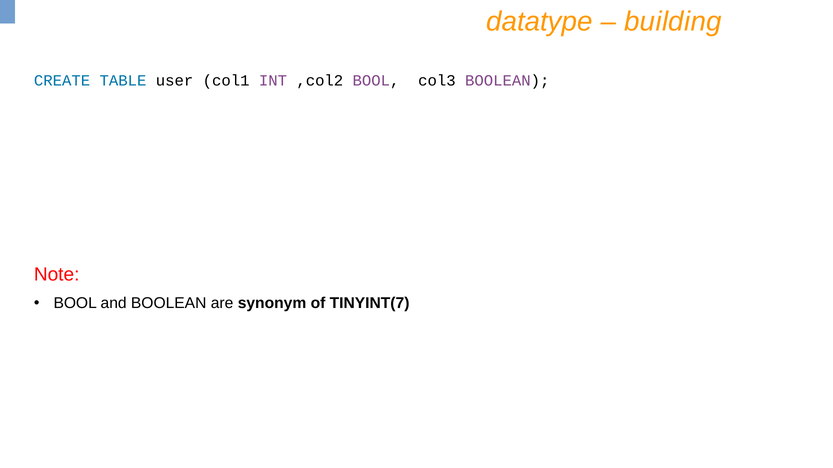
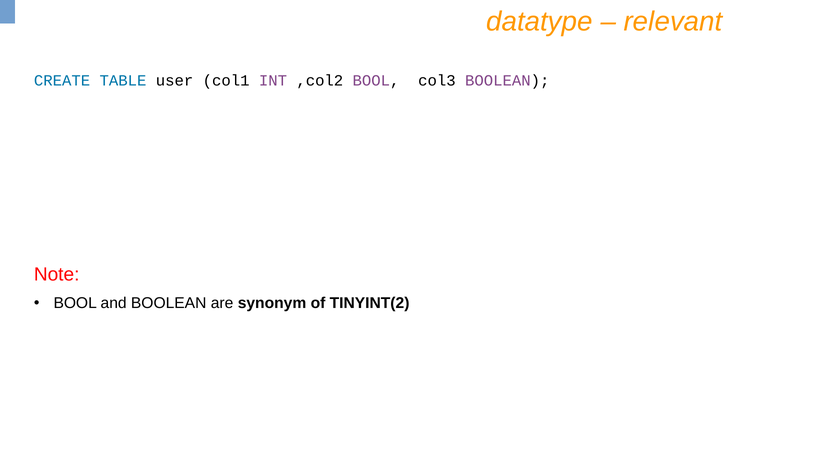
building: building -> relevant
TINYINT(7: TINYINT(7 -> TINYINT(2
